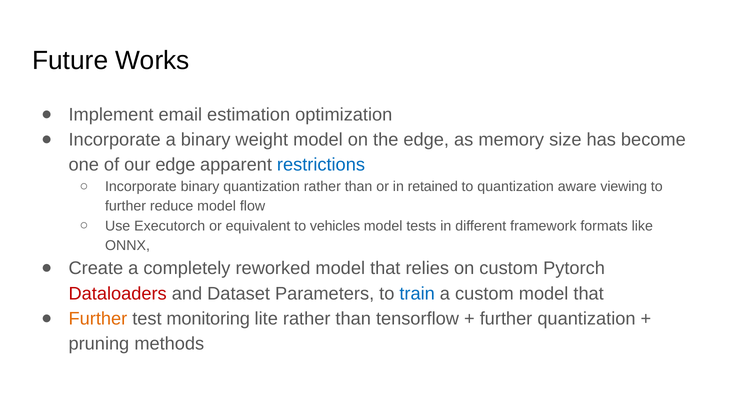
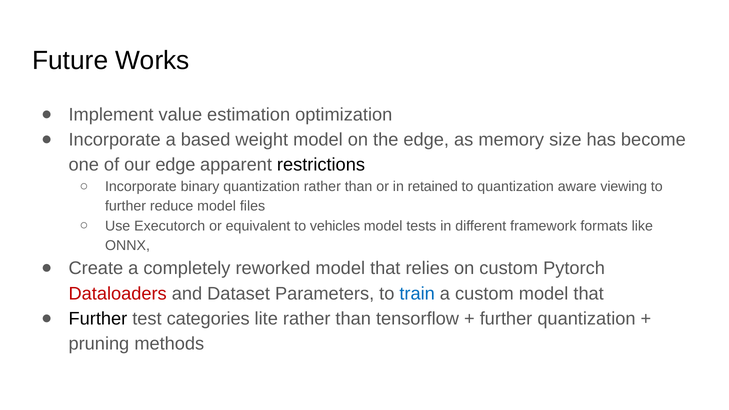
email: email -> value
a binary: binary -> based
restrictions colour: blue -> black
flow: flow -> files
Further at (98, 319) colour: orange -> black
monitoring: monitoring -> categories
